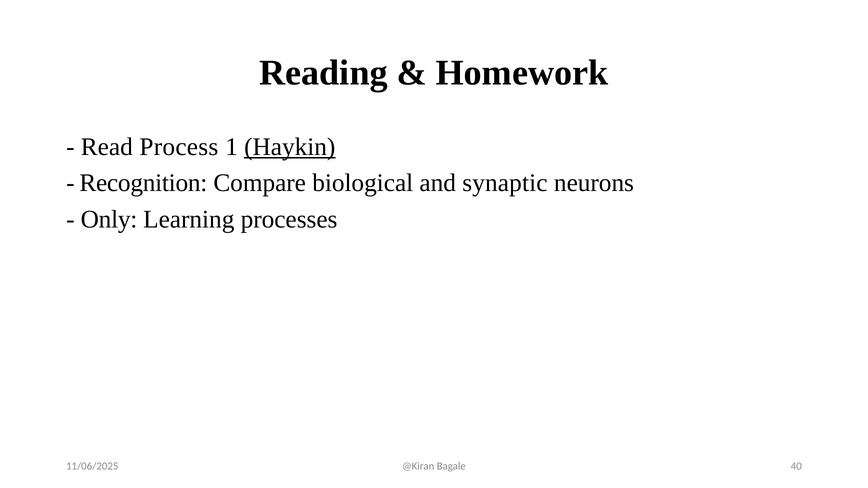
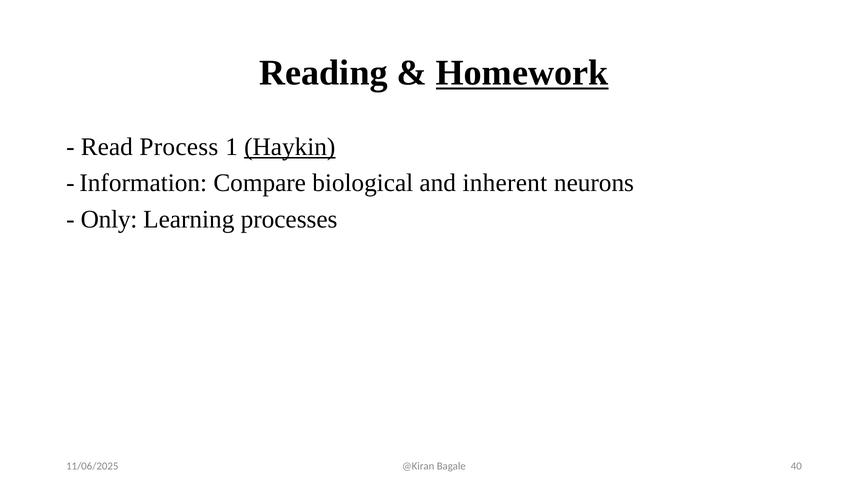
Homework underline: none -> present
Recognition: Recognition -> Information
synaptic: synaptic -> inherent
